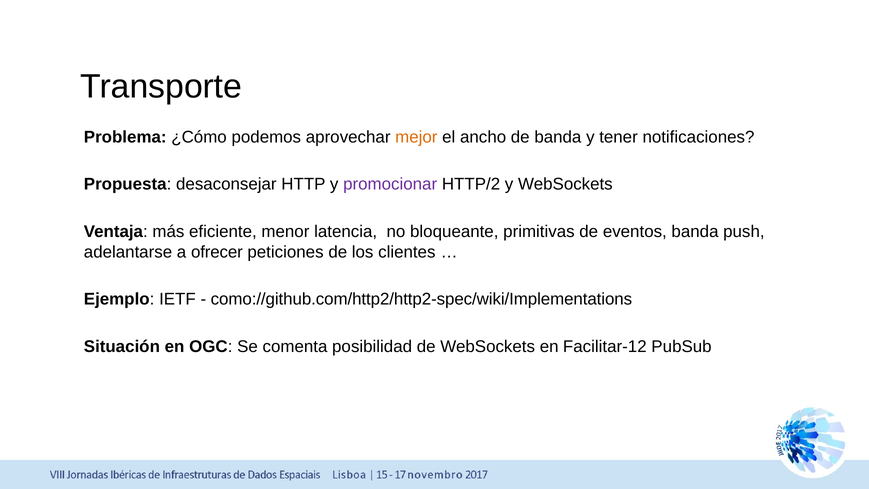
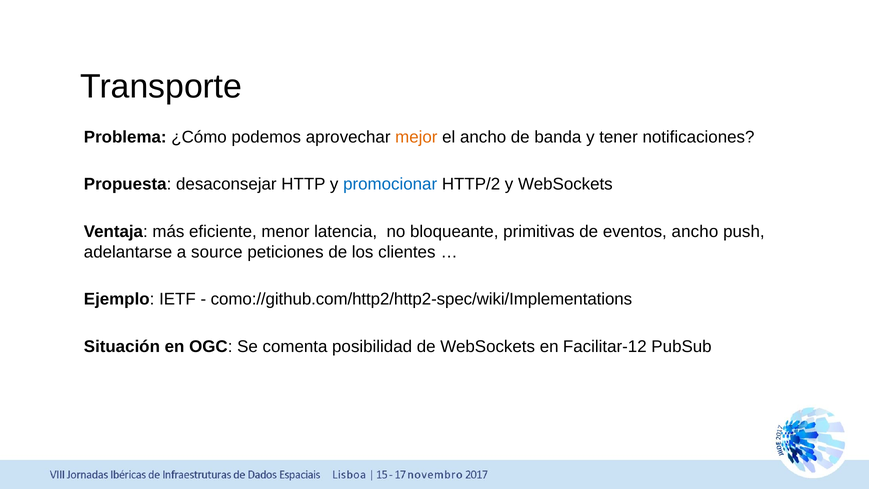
promocionar colour: purple -> blue
eventos banda: banda -> ancho
ofrecer: ofrecer -> source
